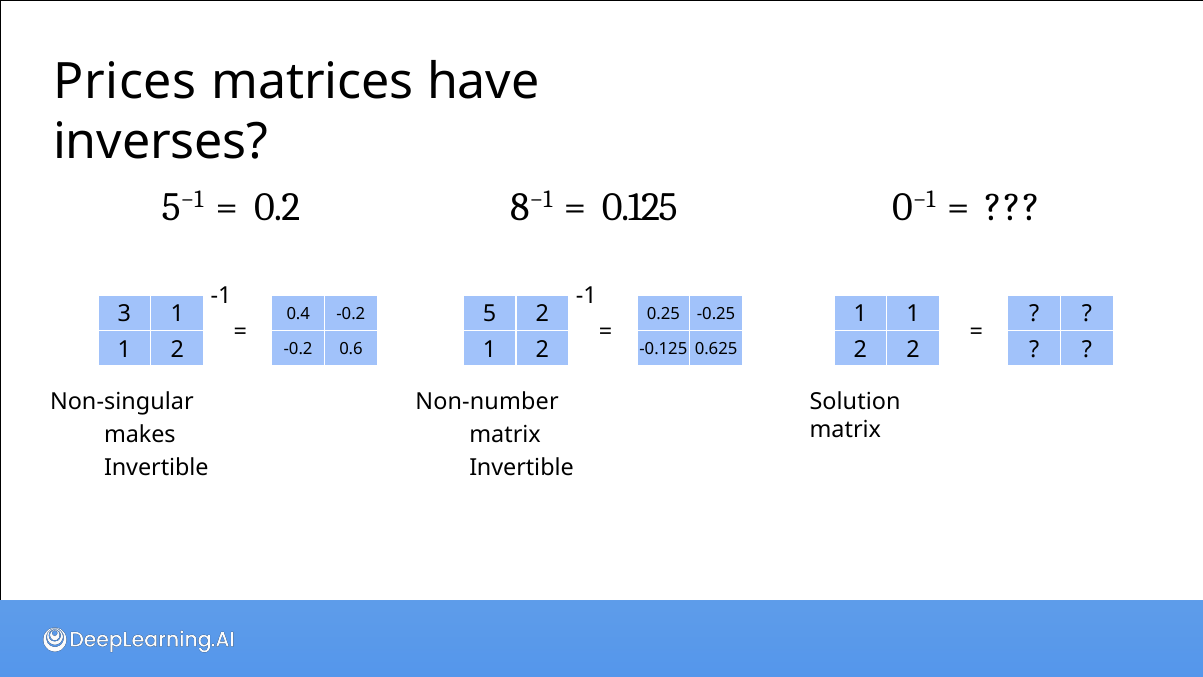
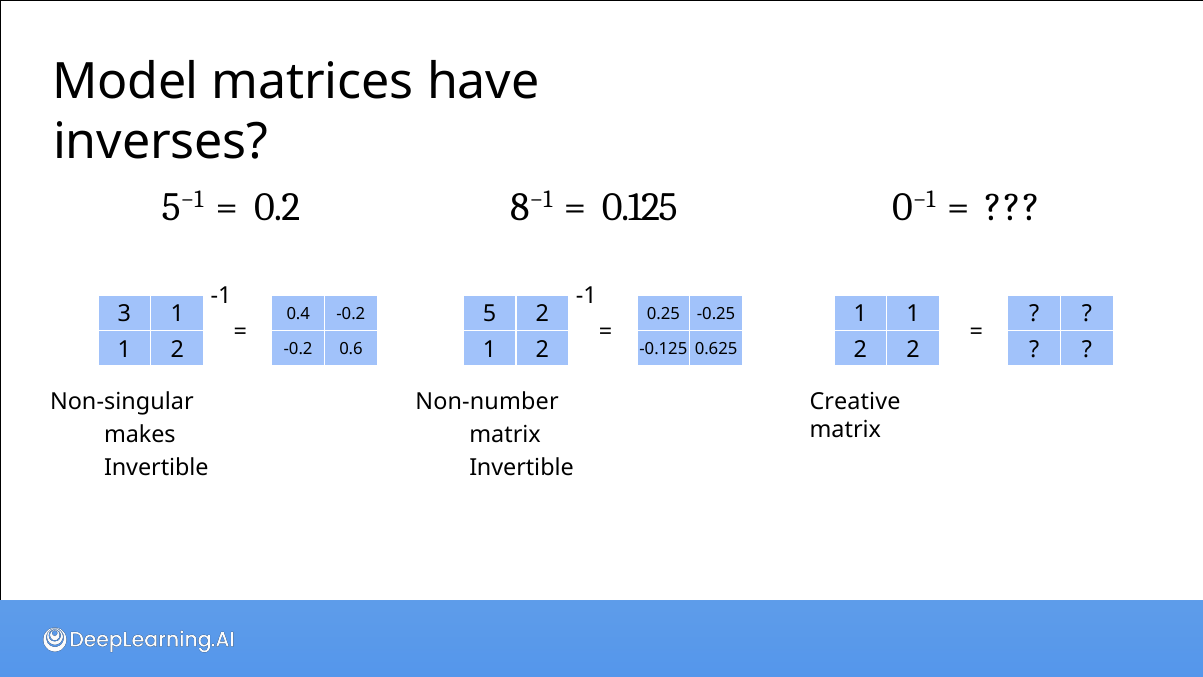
Prices: Prices -> Model
Solution: Solution -> Creative
